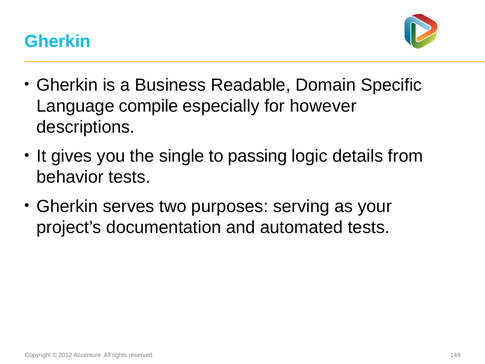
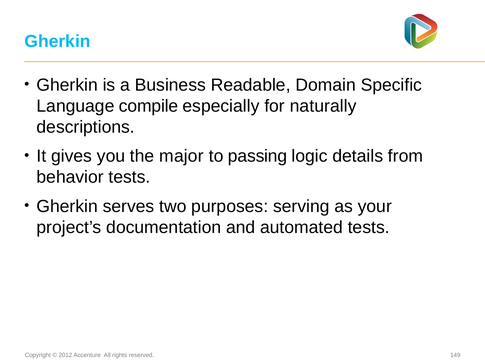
however: however -> naturally
single: single -> major
